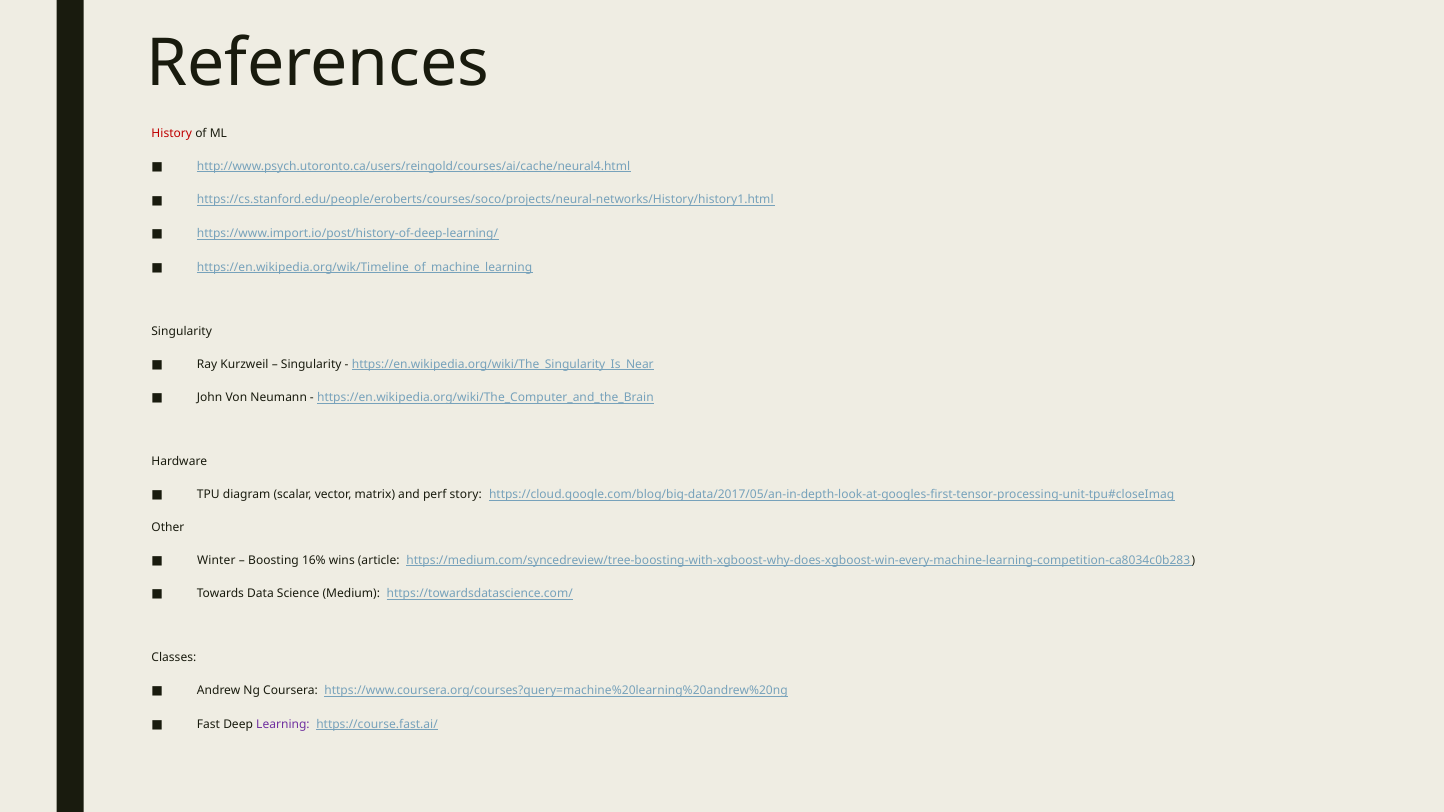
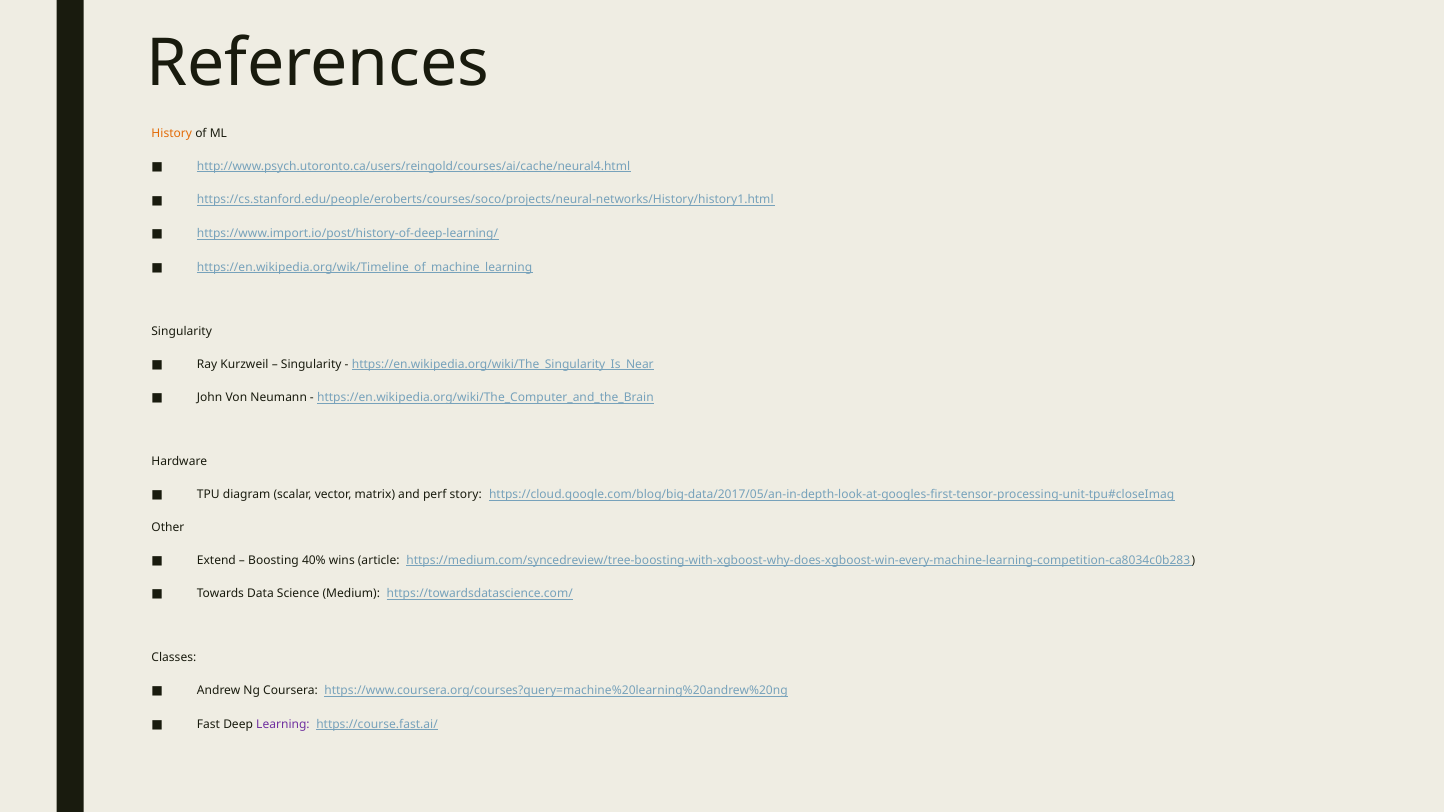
History colour: red -> orange
Winter: Winter -> Extend
16%: 16% -> 40%
